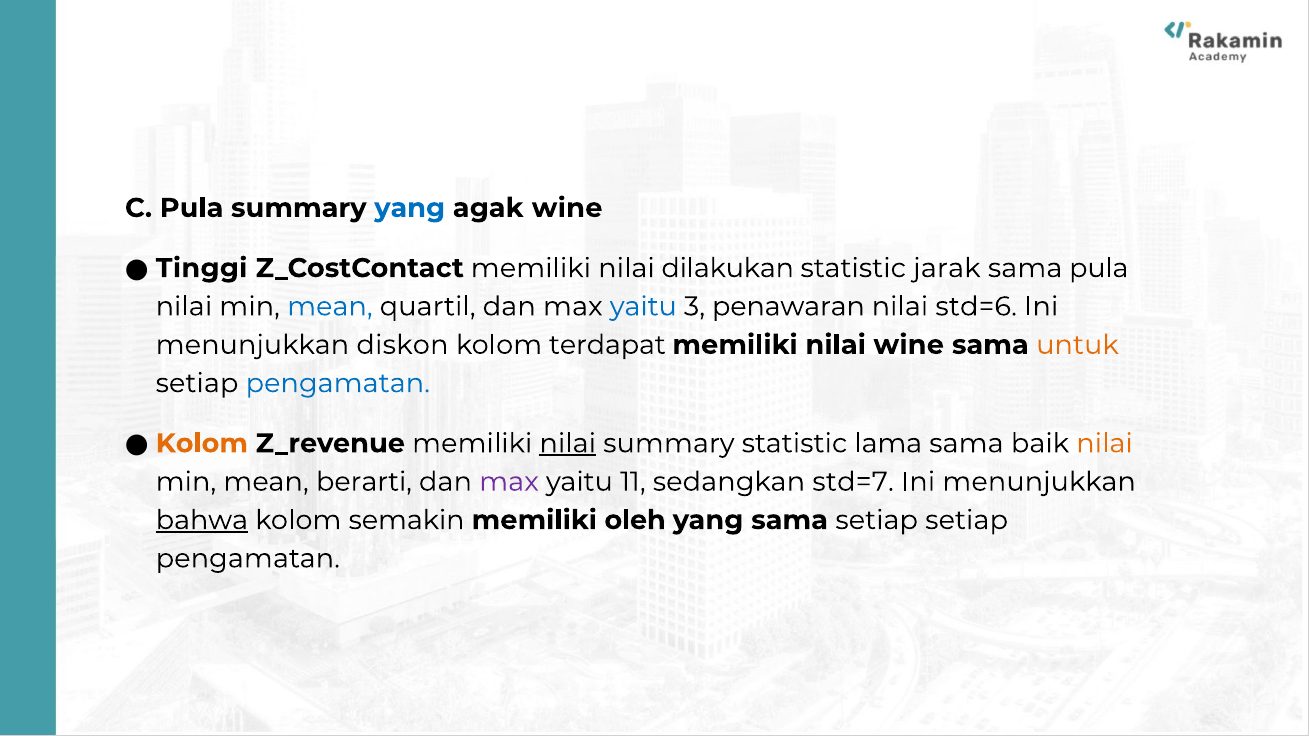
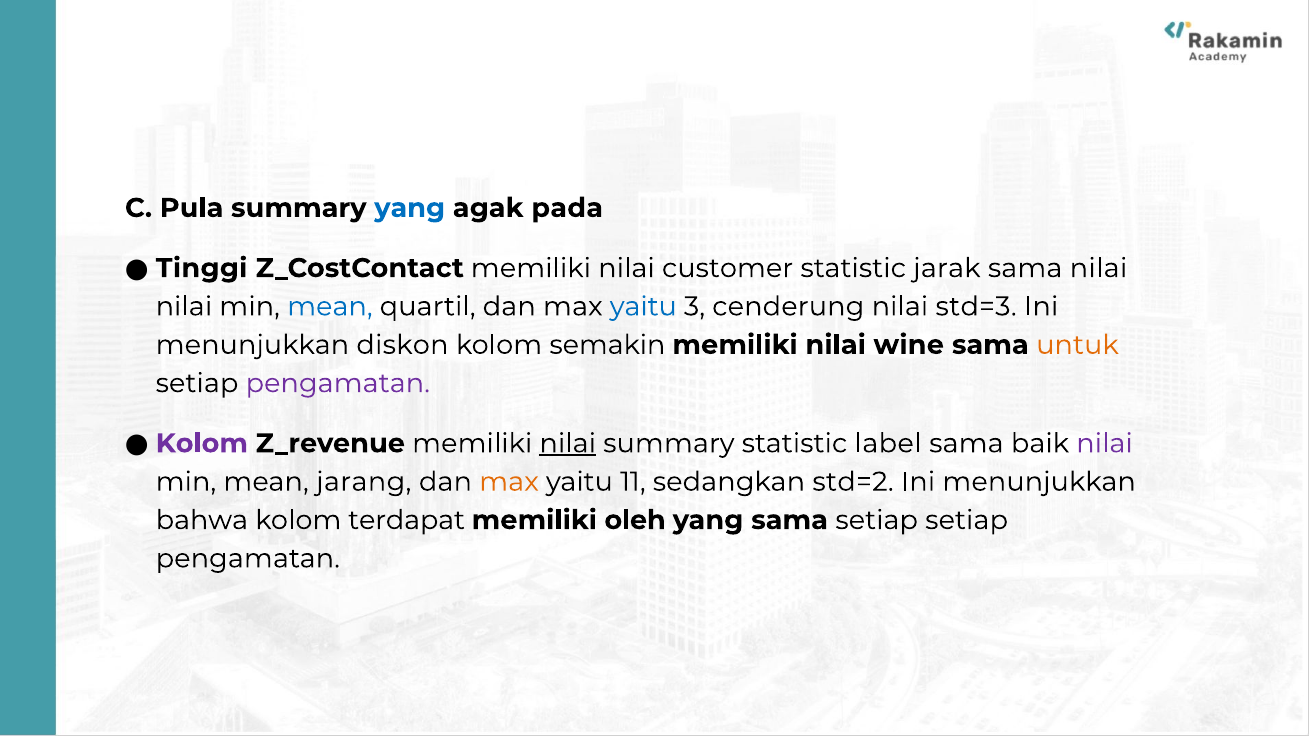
agak wine: wine -> pada
dilakukan: dilakukan -> customer
sama pula: pula -> nilai
penawaran: penawaran -> cenderung
std=6: std=6 -> std=3
terdapat: terdapat -> semakin
pengamatan at (338, 383) colour: blue -> purple
Kolom at (202, 444) colour: orange -> purple
lama: lama -> label
nilai at (1105, 444) colour: orange -> purple
berarti: berarti -> jarang
max at (509, 482) colour: purple -> orange
std=7: std=7 -> std=2
bahwa underline: present -> none
semakin: semakin -> terdapat
